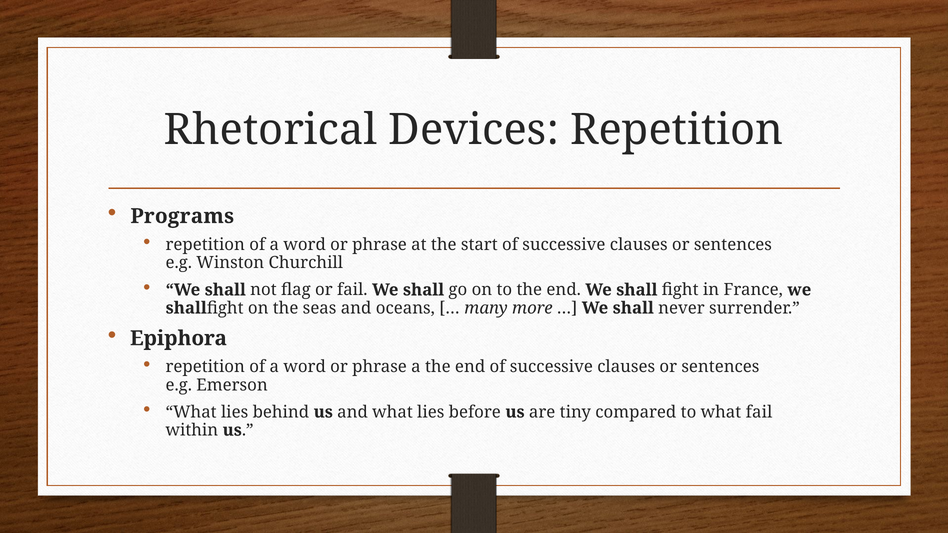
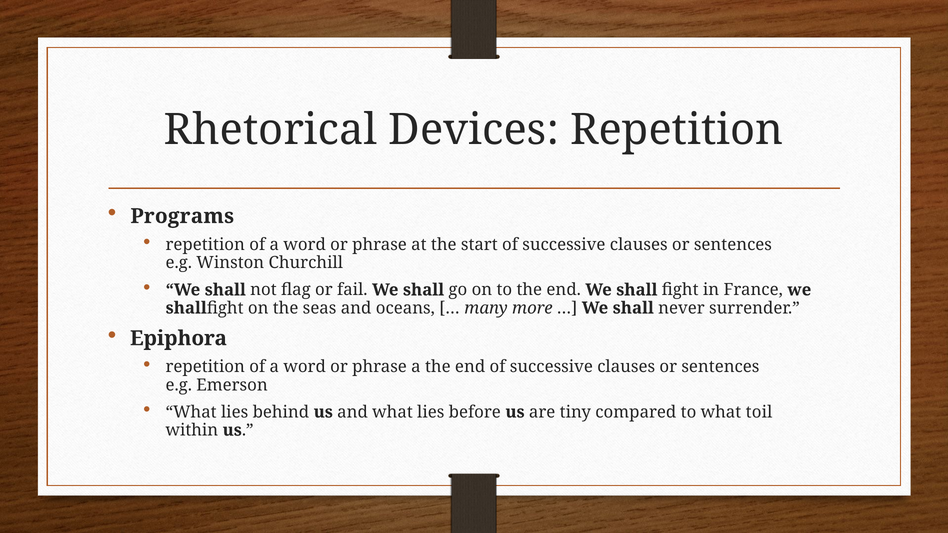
what fail: fail -> toil
